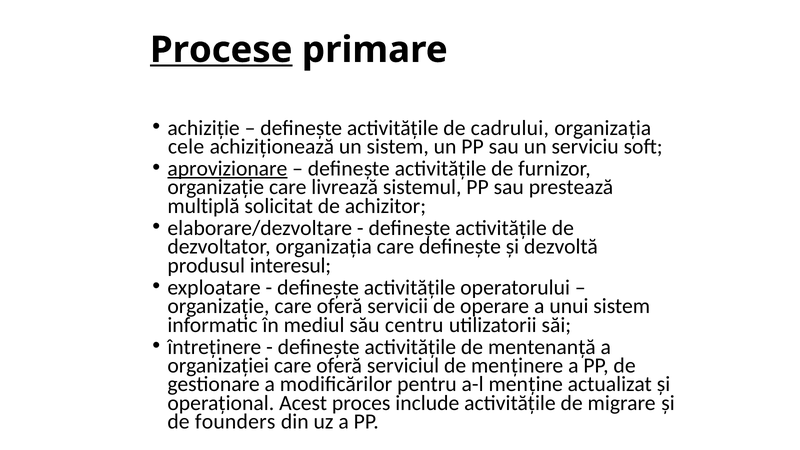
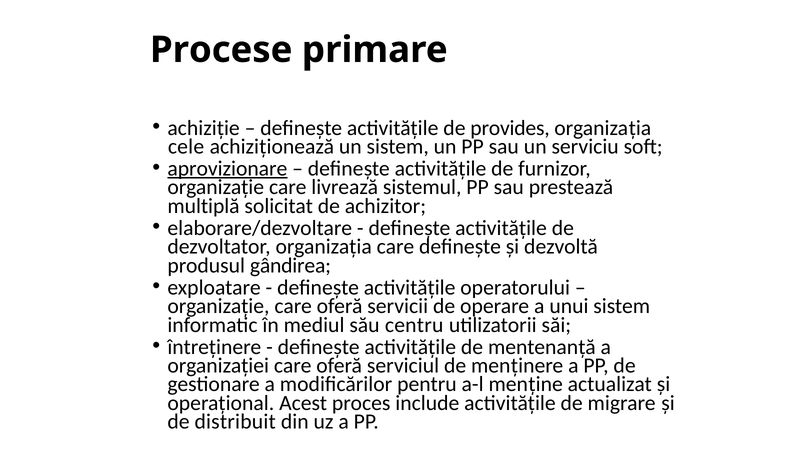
Procese underline: present -> none
cadrului: cadrului -> provides
interesul: interesul -> gândirea
founders: founders -> distribuit
